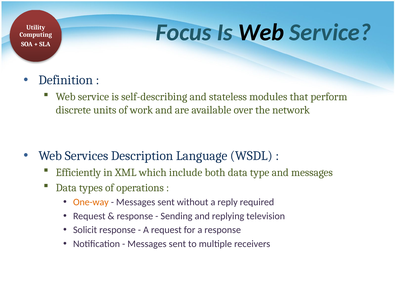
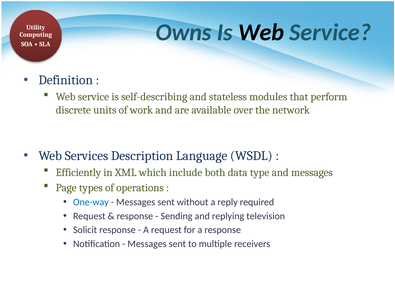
Focus: Focus -> Owns
Data at (66, 187): Data -> Page
One-way colour: orange -> blue
